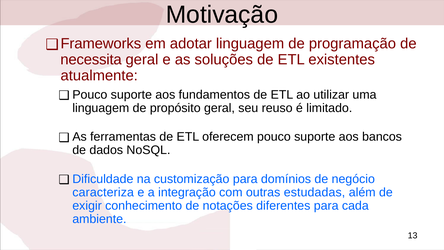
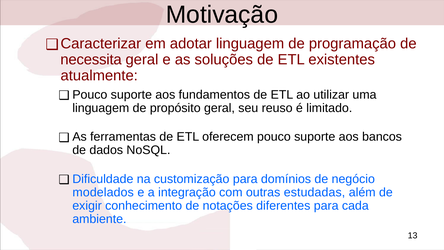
Frameworks: Frameworks -> Caracterizar
caracteriza: caracteriza -> modelados
